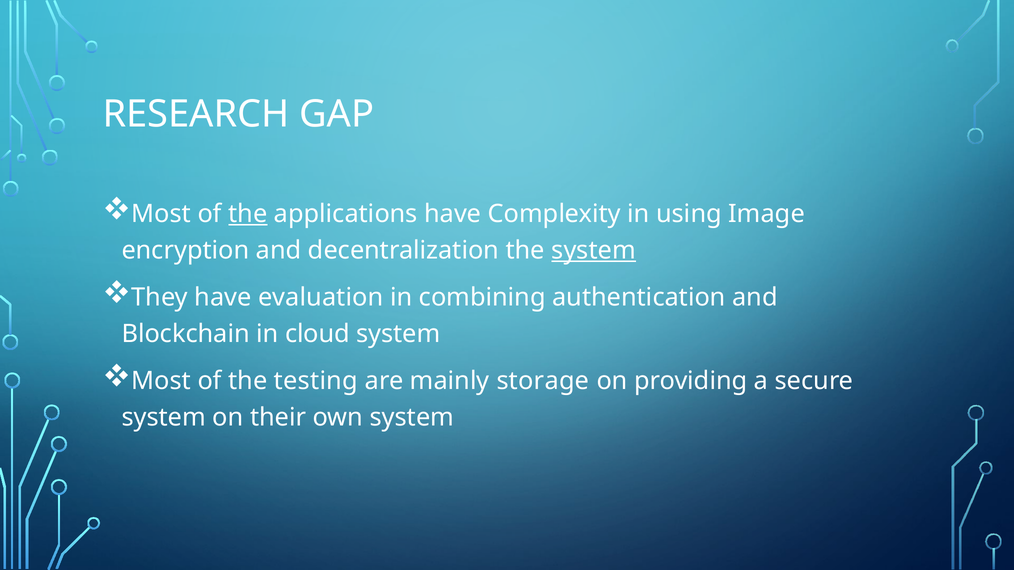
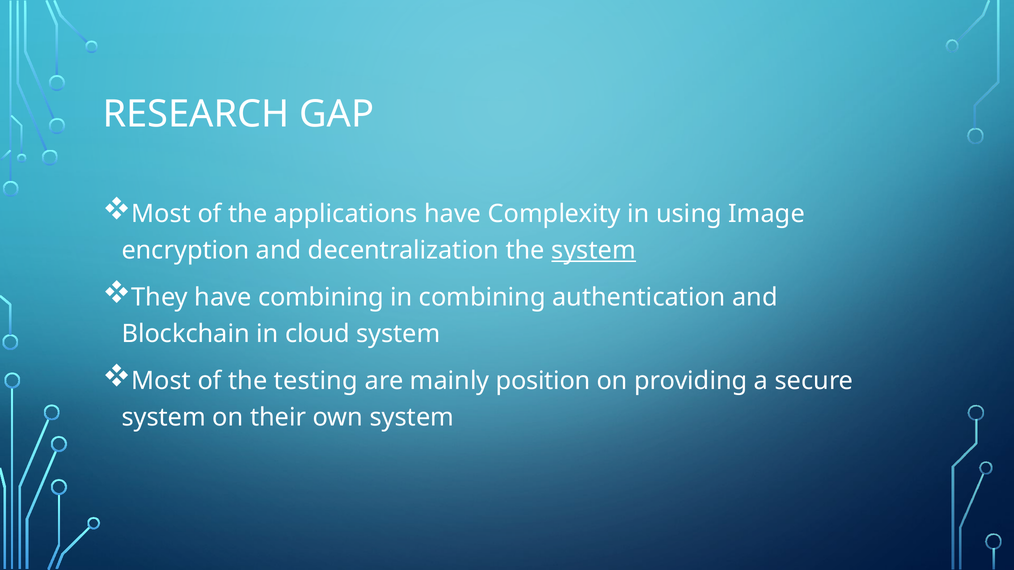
the at (248, 214) underline: present -> none
have evaluation: evaluation -> combining
storage: storage -> position
